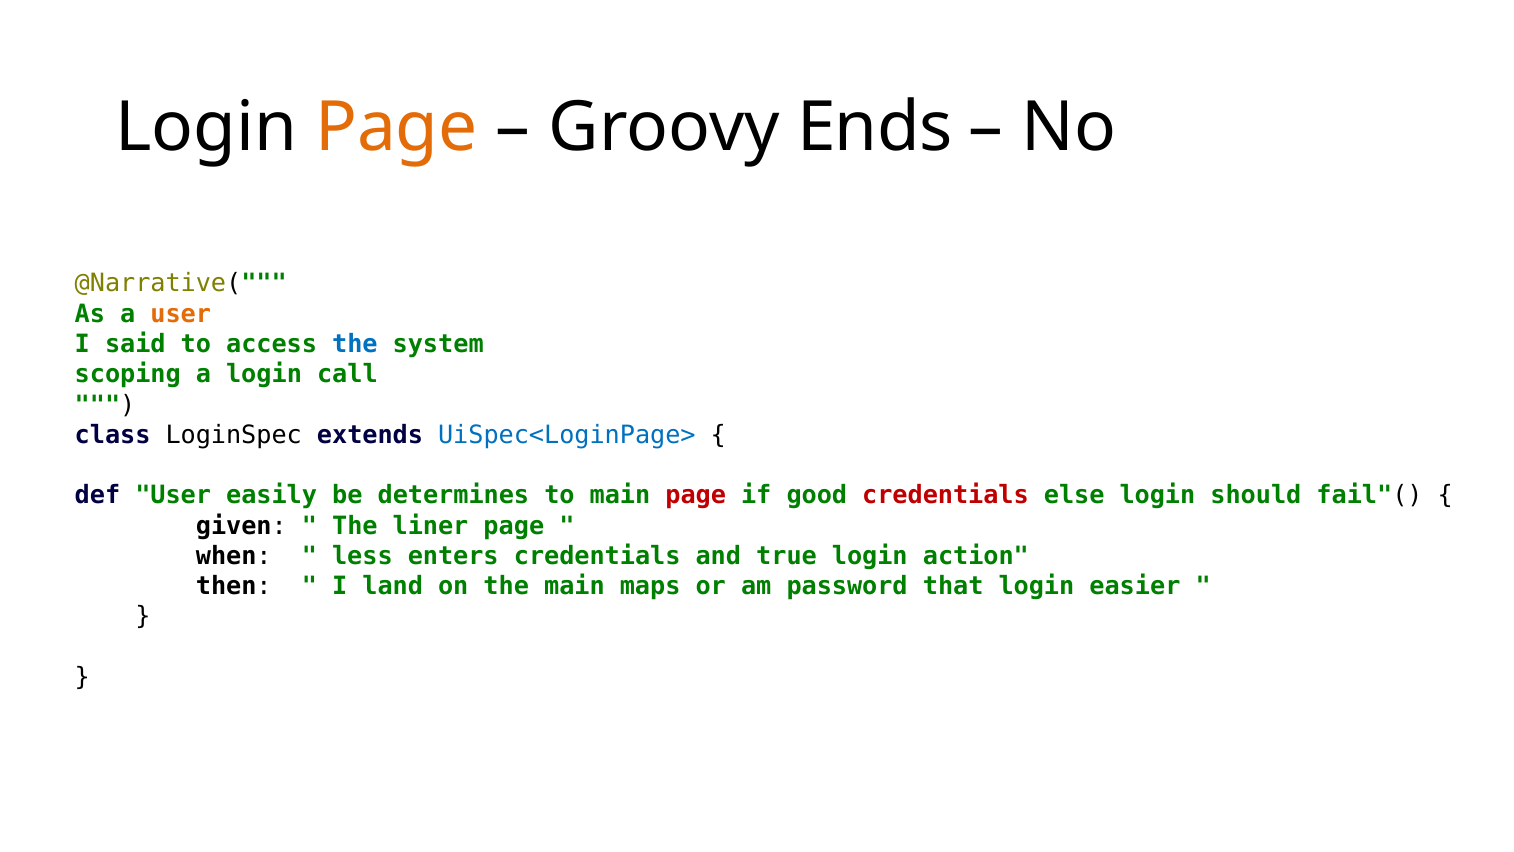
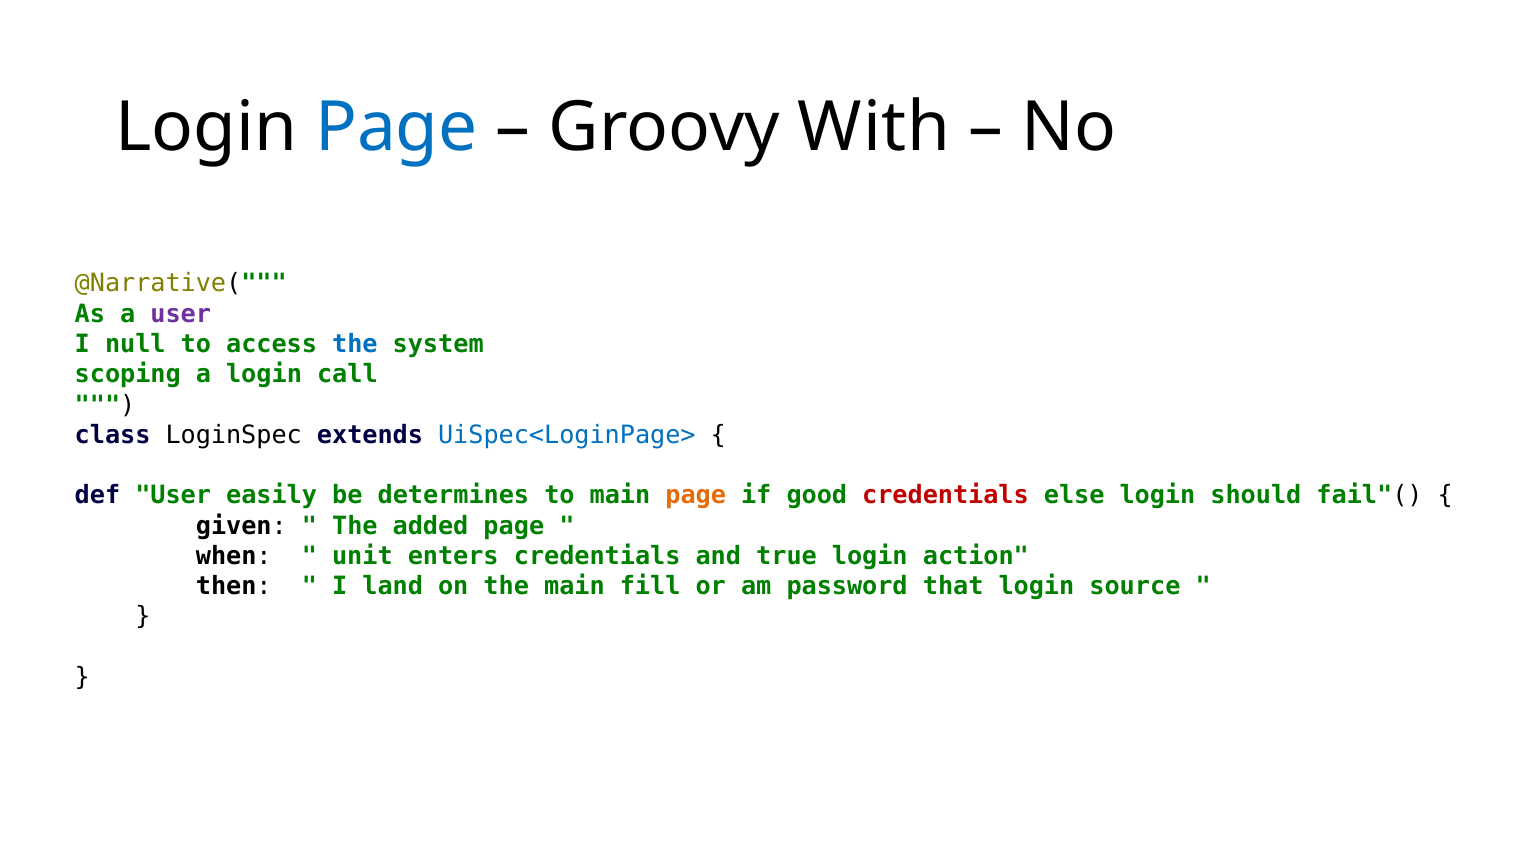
Page at (396, 127) colour: orange -> blue
Ends: Ends -> With
user at (181, 314) colour: orange -> purple
said: said -> null
page at (696, 495) colour: red -> orange
liner: liner -> added
less: less -> unit
maps: maps -> fill
easier: easier -> source
